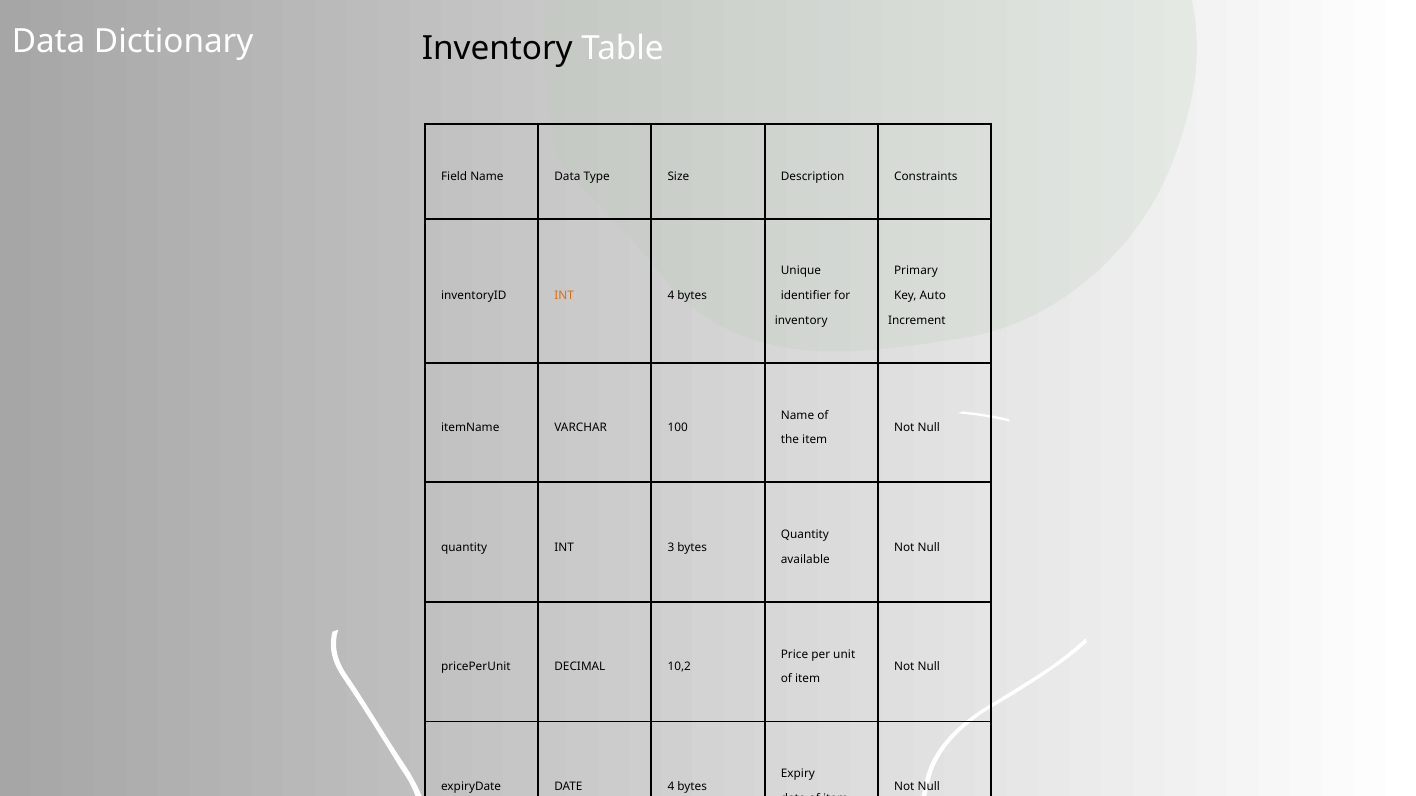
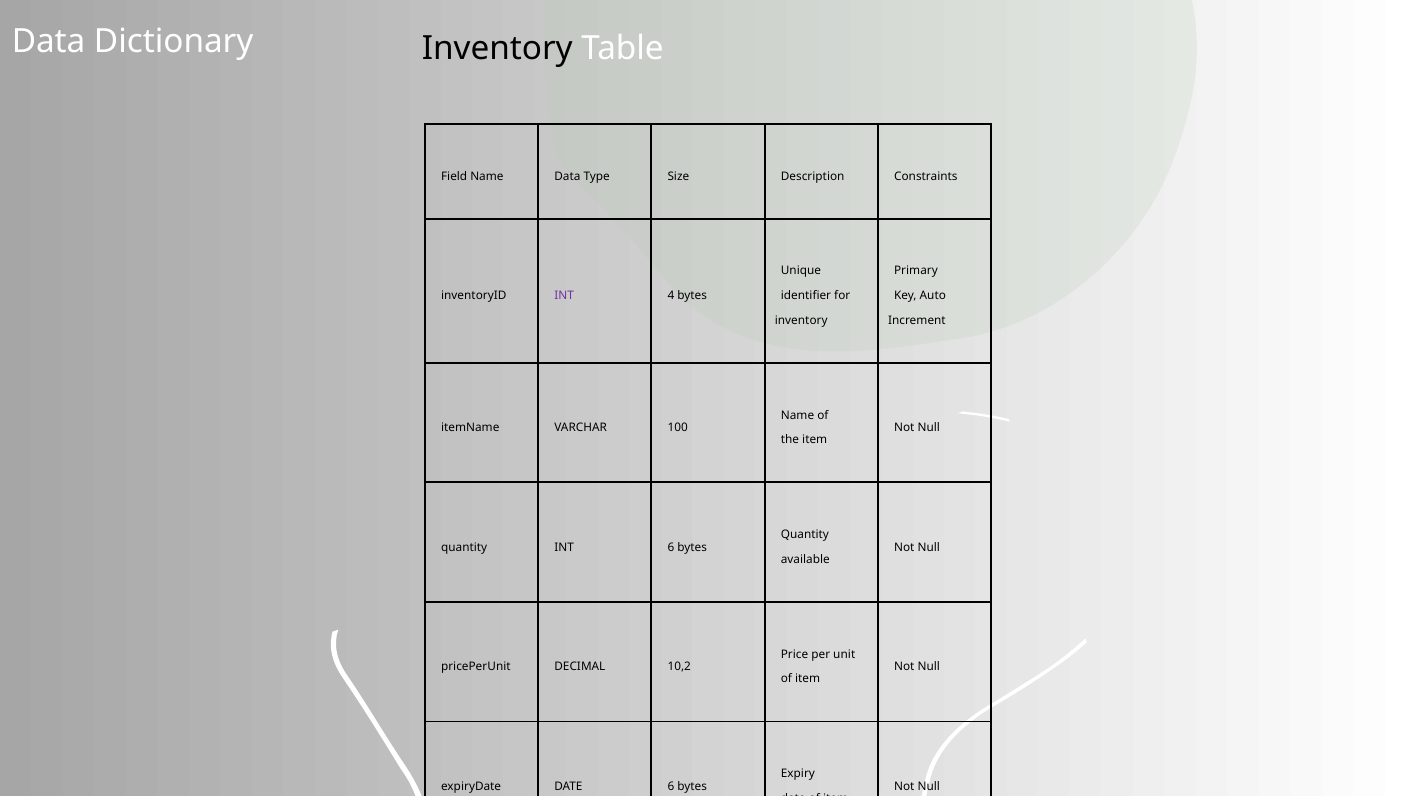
INT at (564, 296) colour: orange -> purple
INT 3: 3 -> 6
DATE 4: 4 -> 6
